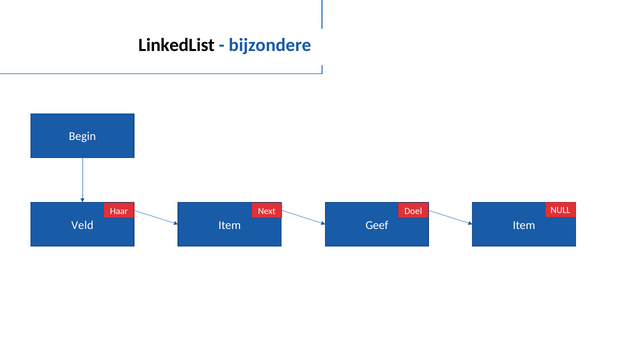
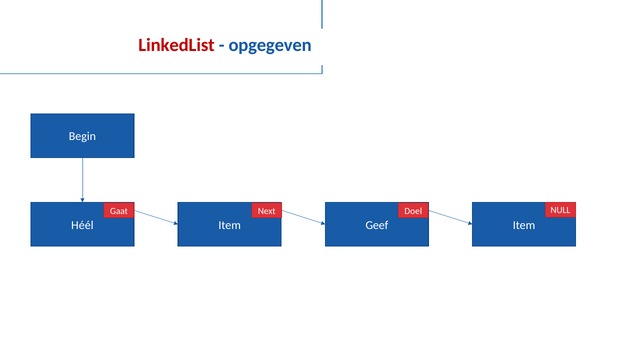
LinkedList colour: black -> red
bijzondere: bijzondere -> opgegeven
Haar: Haar -> Gaat
Veld: Veld -> Héél
